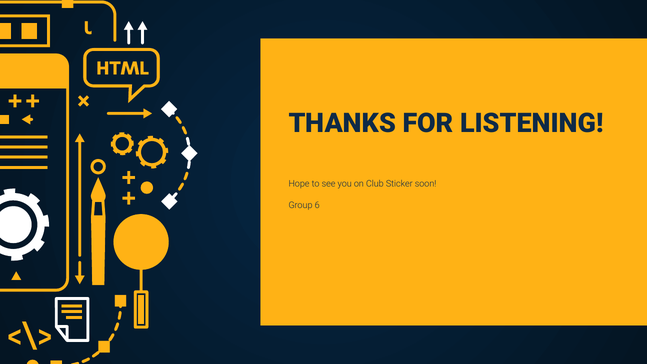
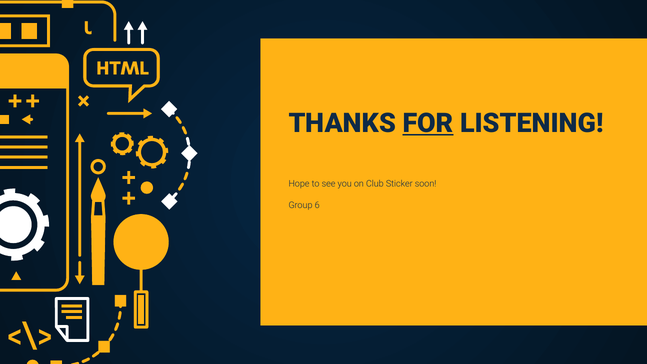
FOR underline: none -> present
